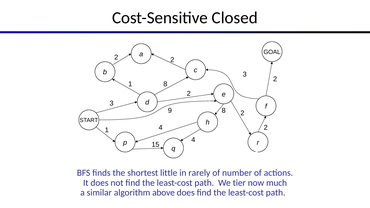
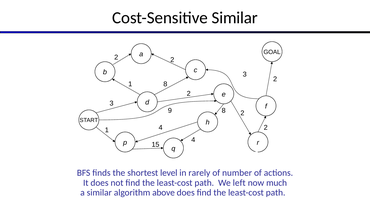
Cost-Sensitive Closed: Closed -> Similar
little: little -> level
tier: tier -> left
